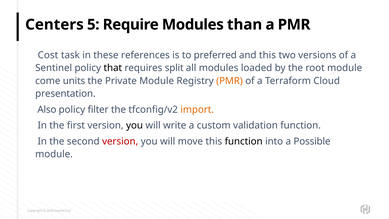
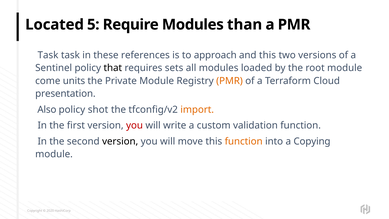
Centers: Centers -> Located
Cost at (48, 55): Cost -> Task
preferred: preferred -> approach
split: split -> sets
filter: filter -> shot
you at (134, 125) colour: black -> red
version at (120, 141) colour: red -> black
function at (244, 141) colour: black -> orange
Possible: Possible -> Copying
